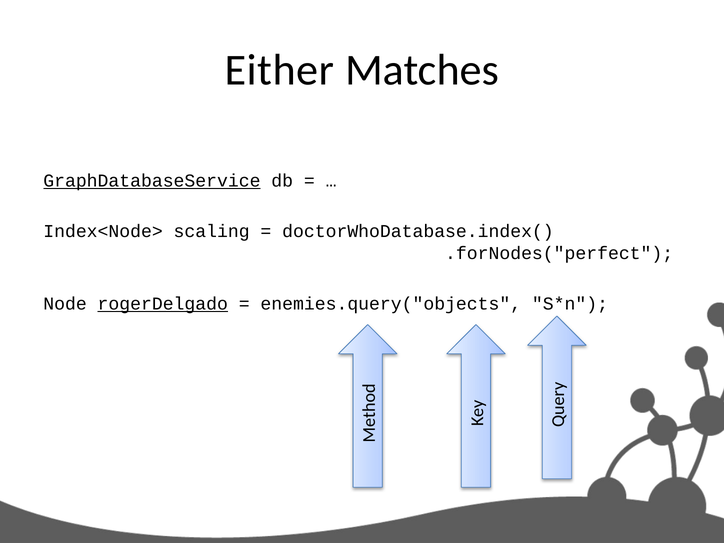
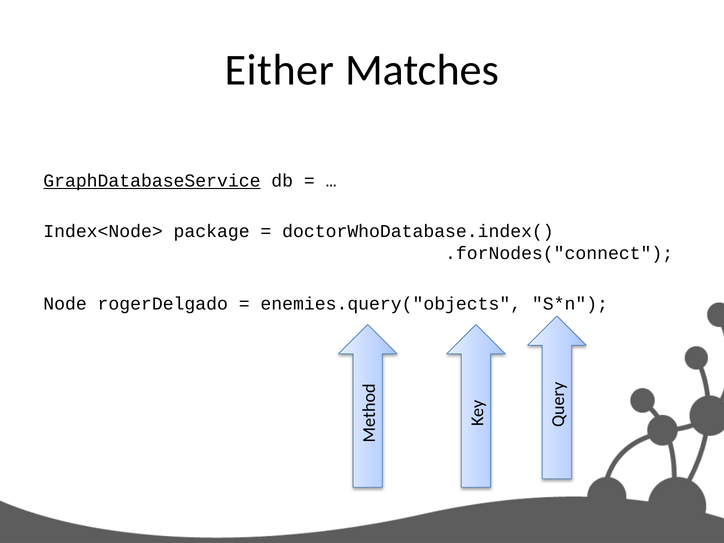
scaling: scaling -> package
.forNodes("perfect: .forNodes("perfect -> .forNodes("connect
rogerDelgado underline: present -> none
